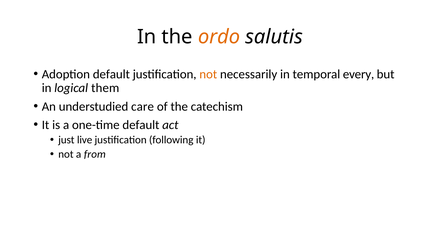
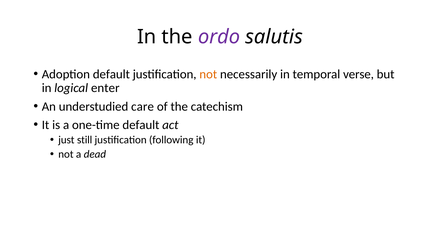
ordo colour: orange -> purple
every: every -> verse
them: them -> enter
live: live -> still
from: from -> dead
